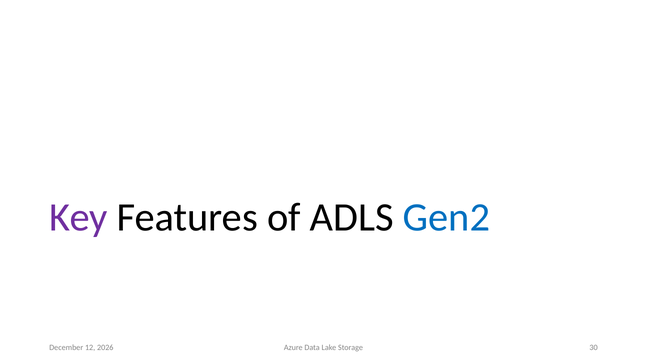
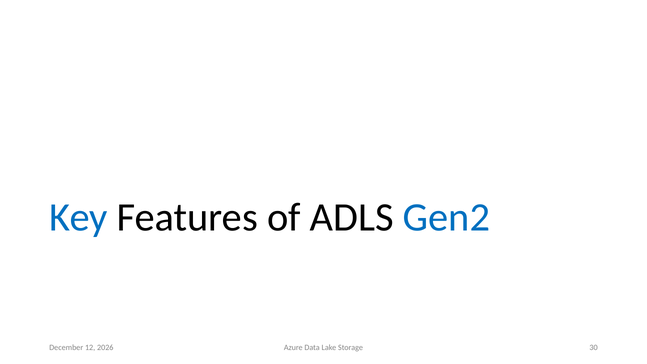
Key colour: purple -> blue
